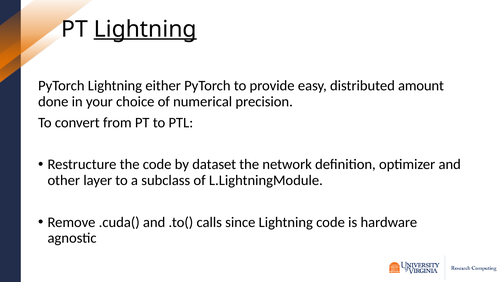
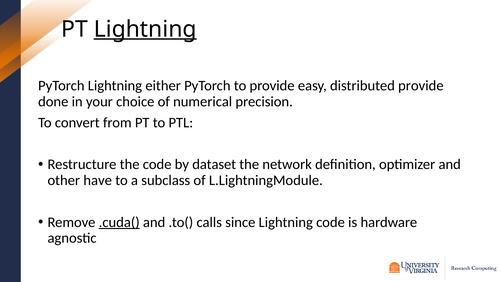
distributed amount: amount -> provide
layer: layer -> have
.cuda( underline: none -> present
